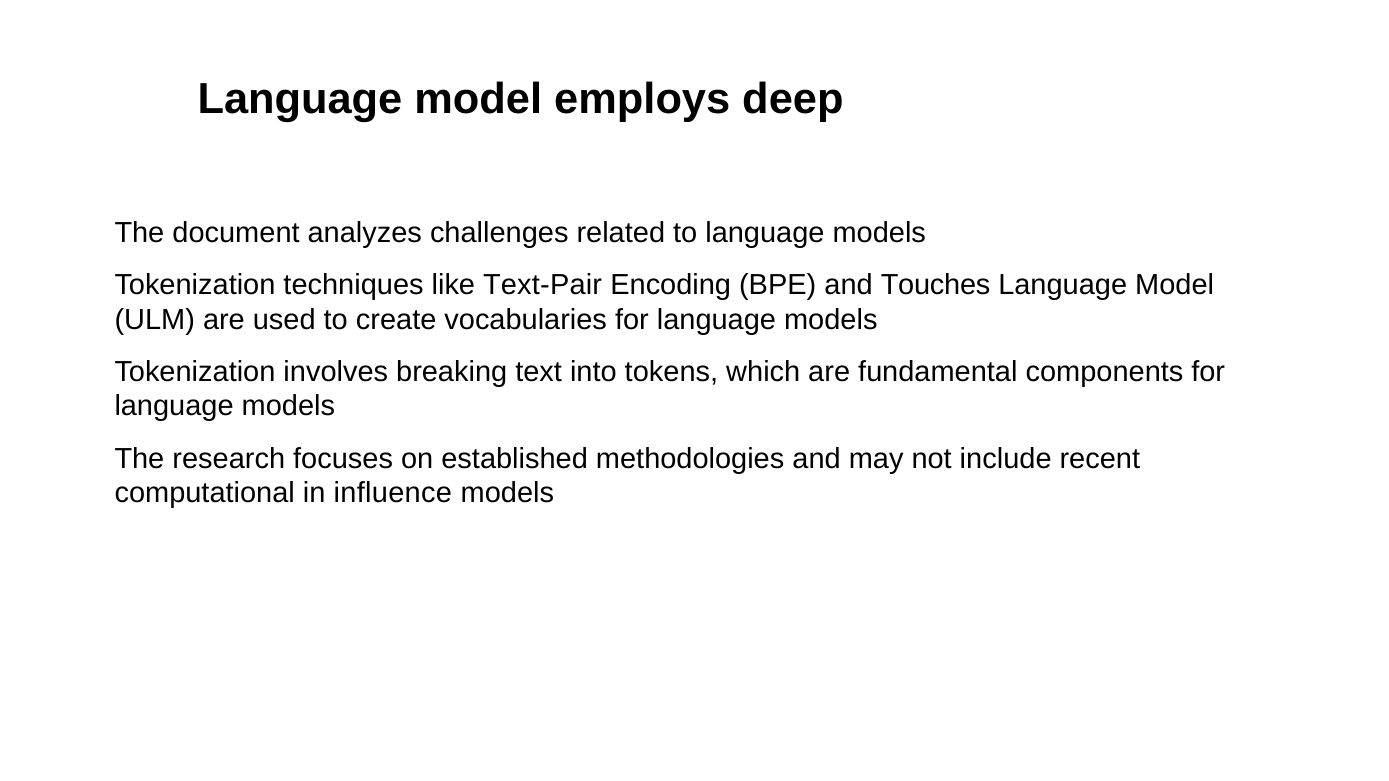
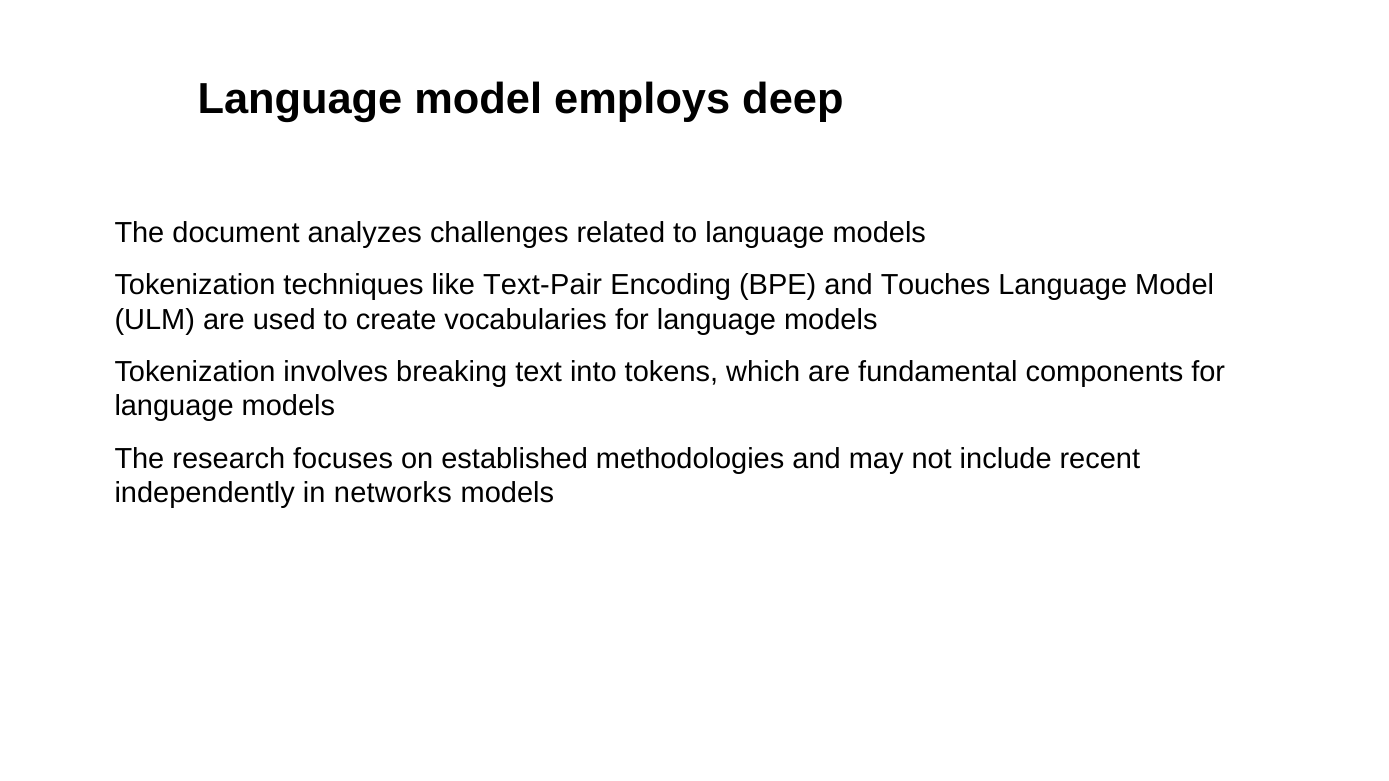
computational: computational -> independently
influence: influence -> networks
